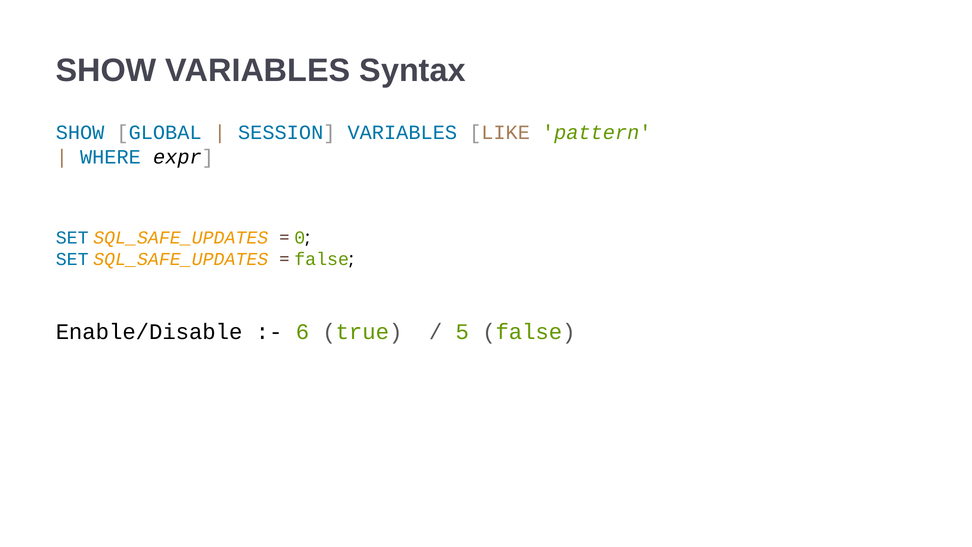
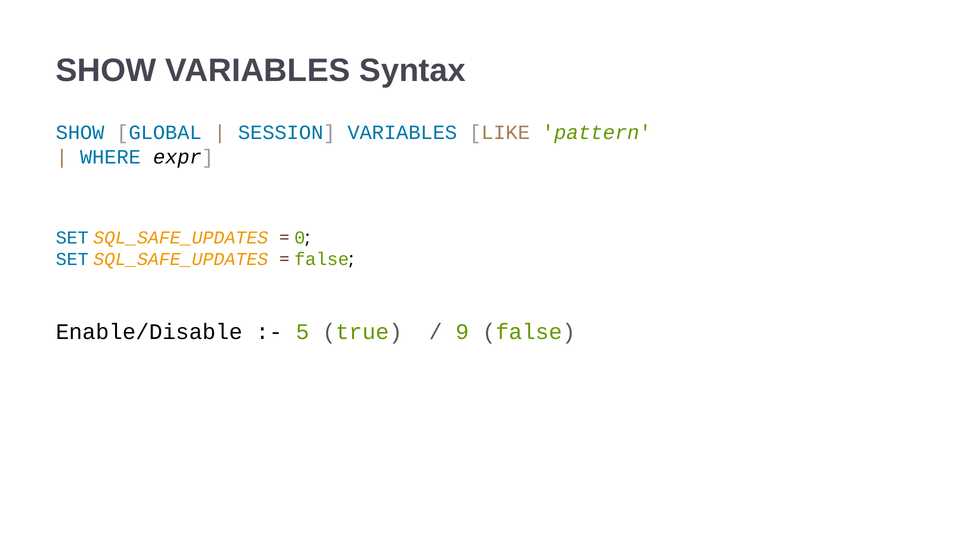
6: 6 -> 5
5: 5 -> 9
